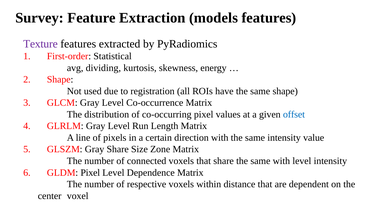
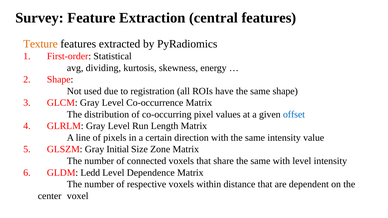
models: models -> central
Texture colour: purple -> orange
Gray Share: Share -> Initial
GLDM Pixel: Pixel -> Ledd
